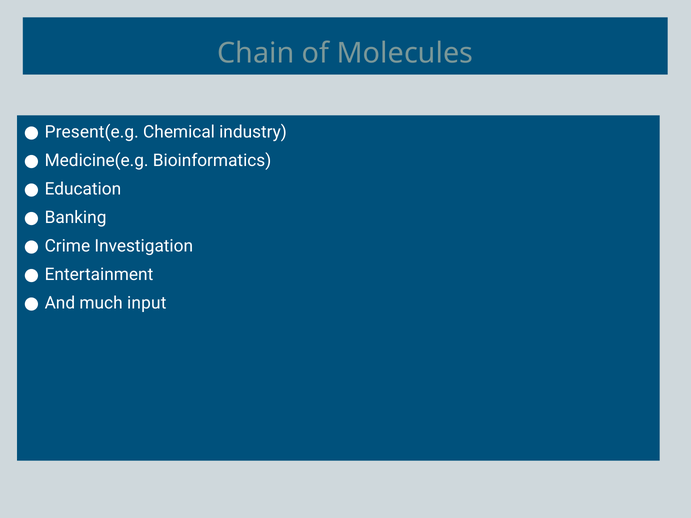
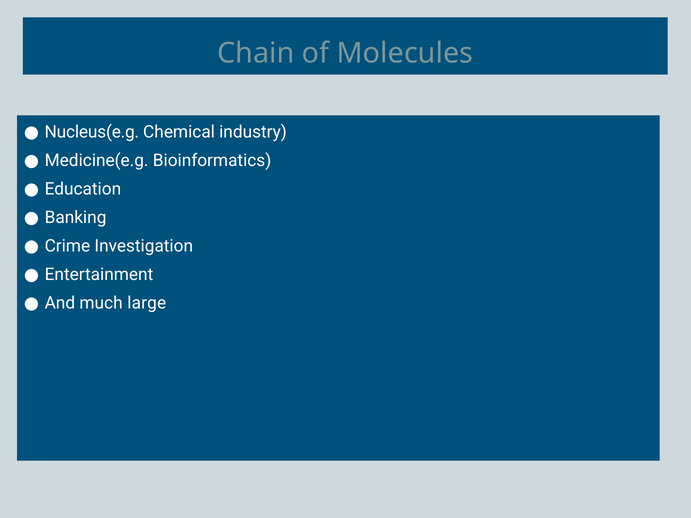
Present(e.g: Present(e.g -> Nucleus(e.g
input: input -> large
